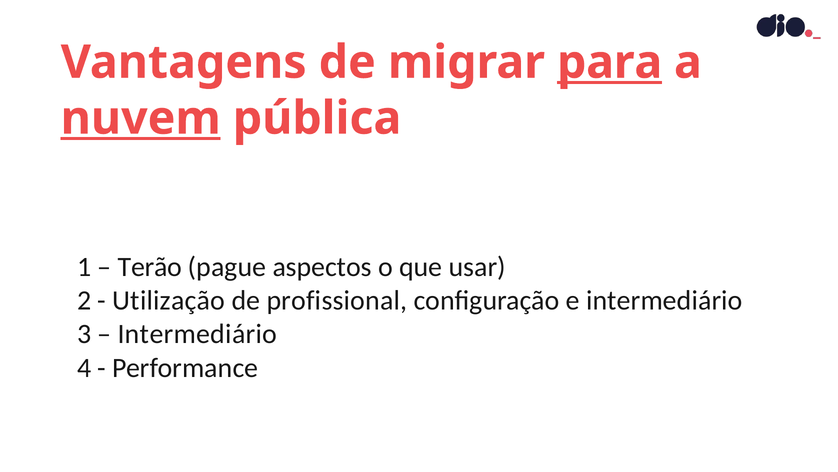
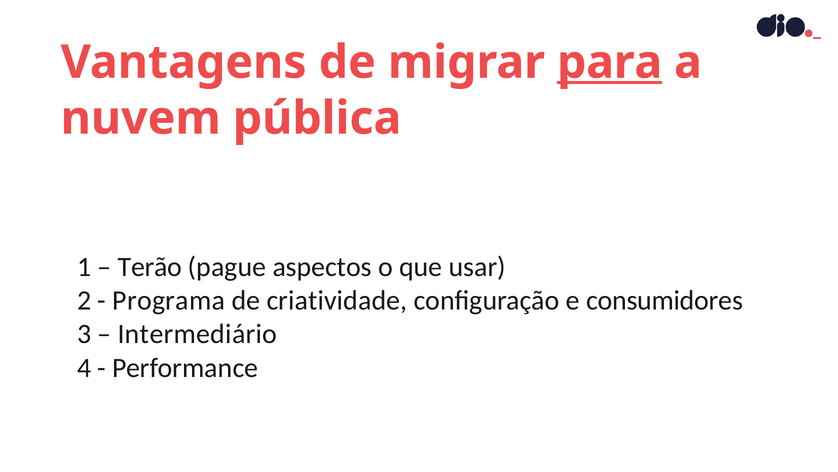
nuvem underline: present -> none
Utilização: Utilização -> Programa
profissional: profissional -> criatividade
e intermediário: intermediário -> consumidores
